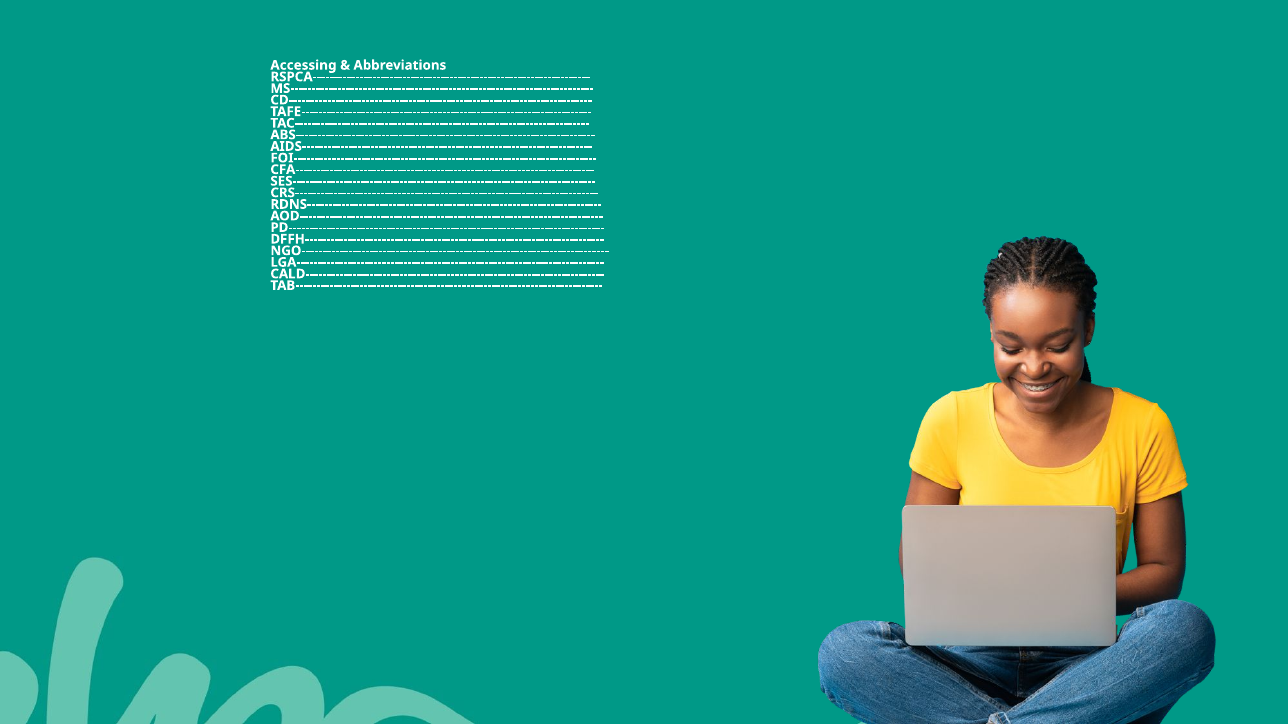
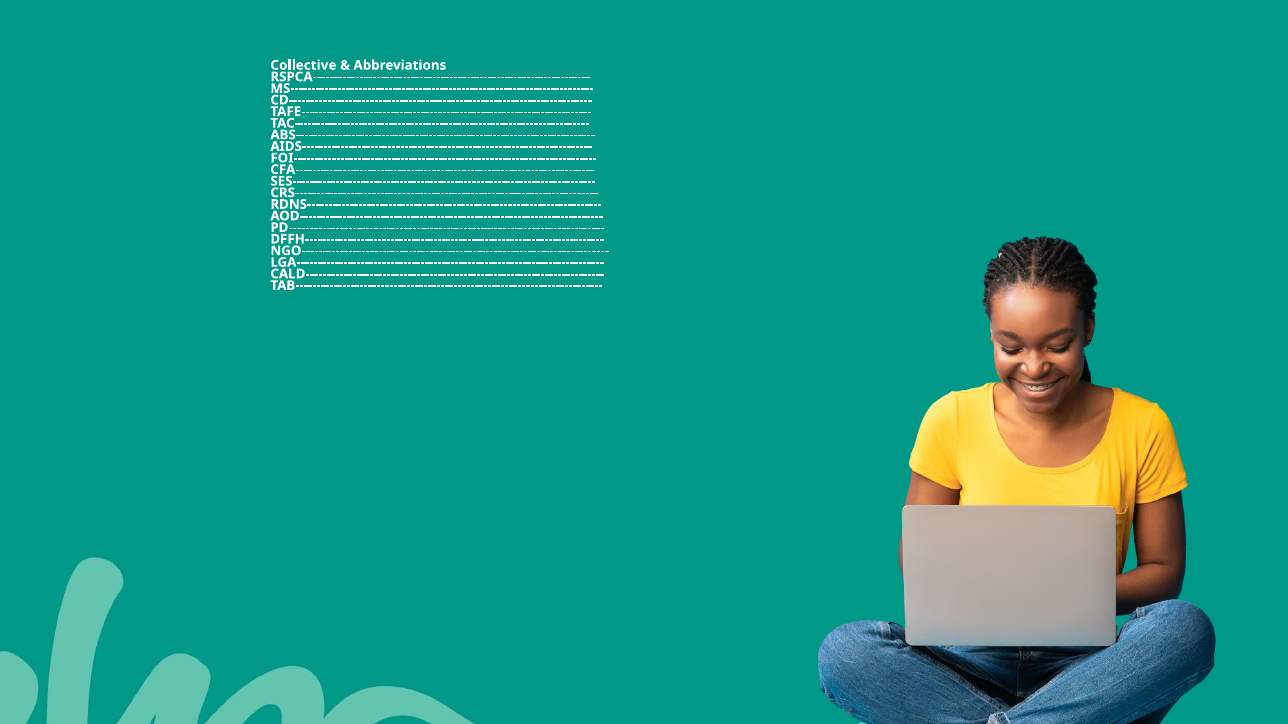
Accessing: Accessing -> Collective
